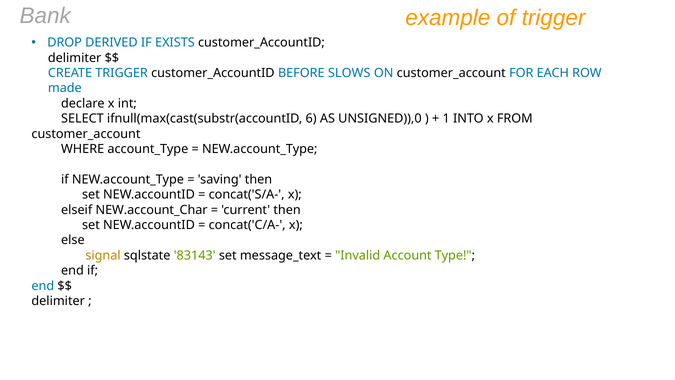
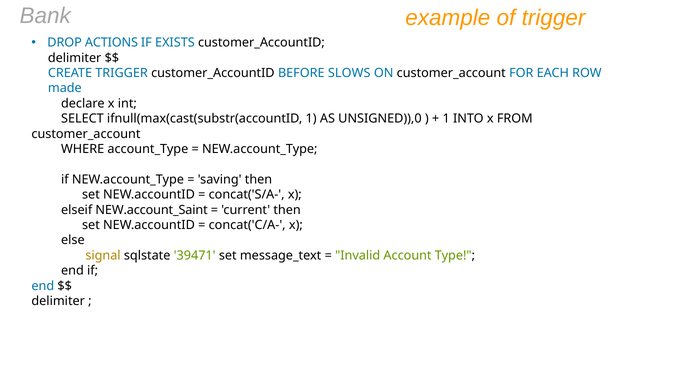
DERIVED: DERIVED -> ACTIONS
ifnull(max(cast(substr(accountID 6: 6 -> 1
NEW.account_Char: NEW.account_Char -> NEW.account_Saint
83143: 83143 -> 39471
